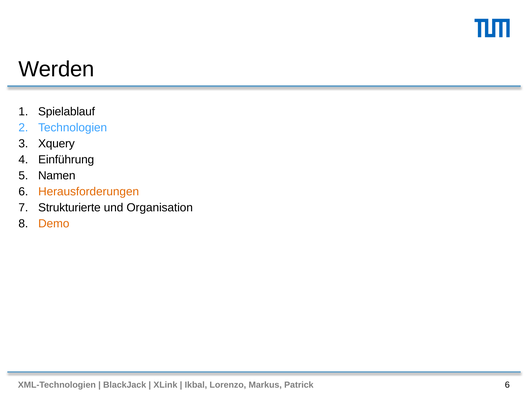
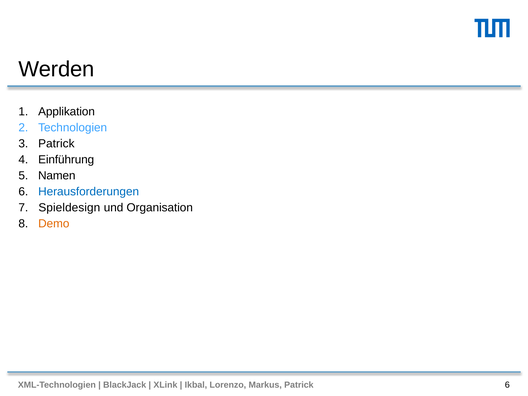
Spielablauf: Spielablauf -> Applikation
Xquery at (56, 144): Xquery -> Patrick
Herausforderungen colour: orange -> blue
Strukturierte: Strukturierte -> Spieldesign
